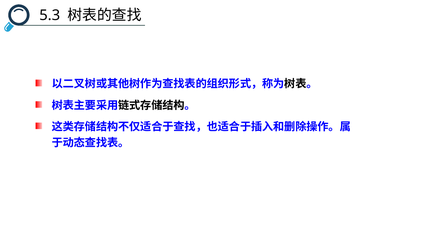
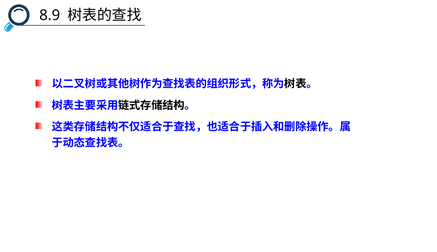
5.3: 5.3 -> 8.9
